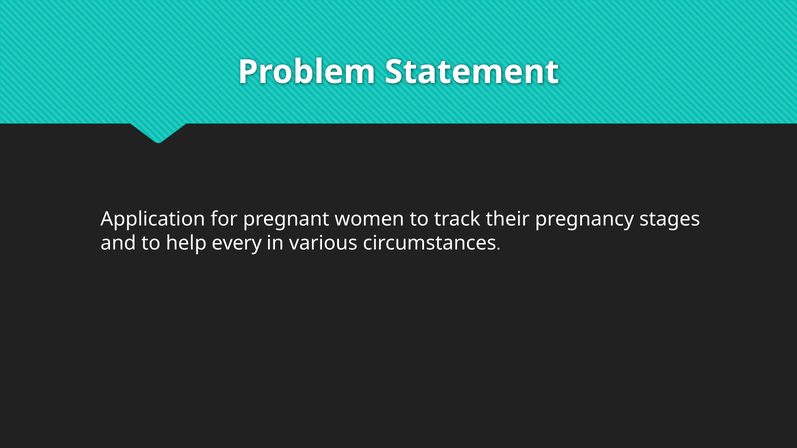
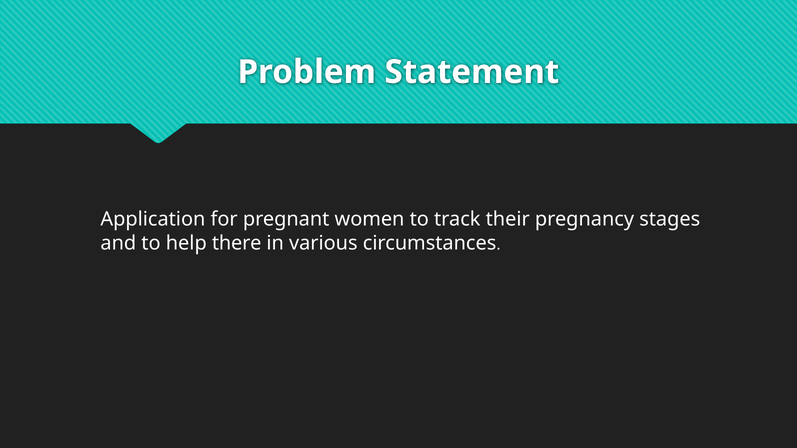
every: every -> there
